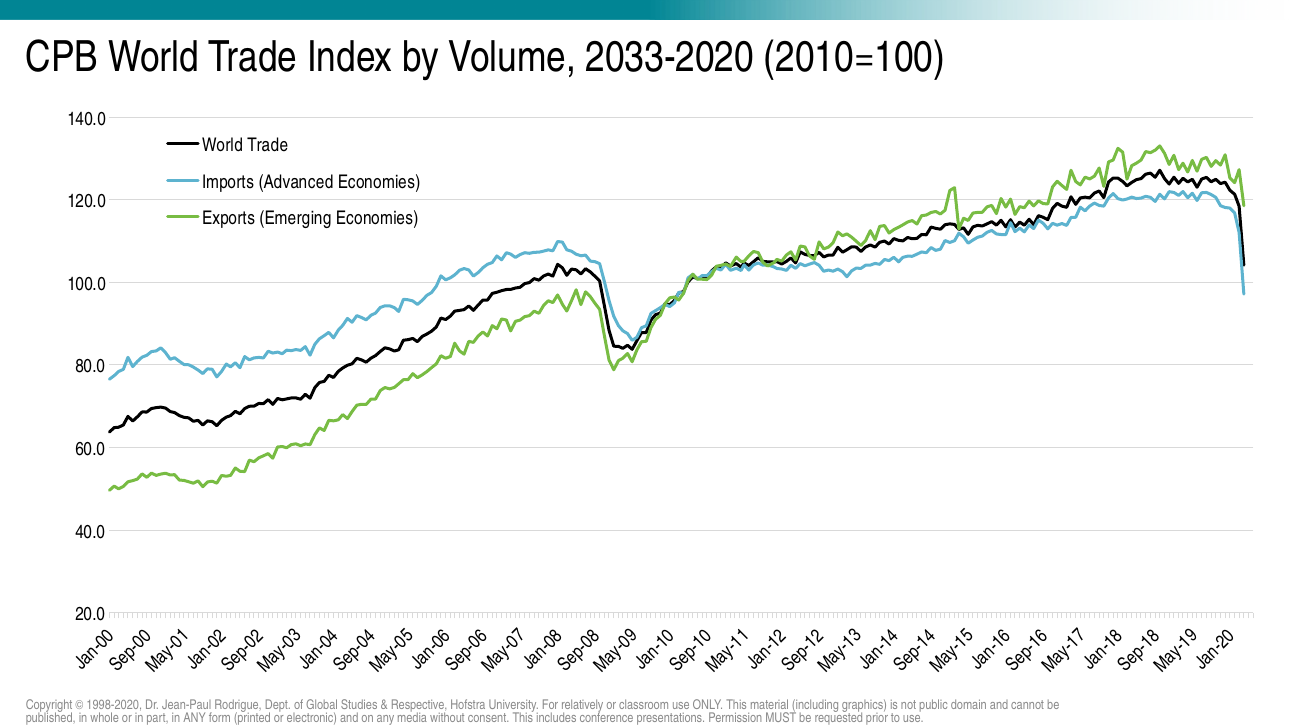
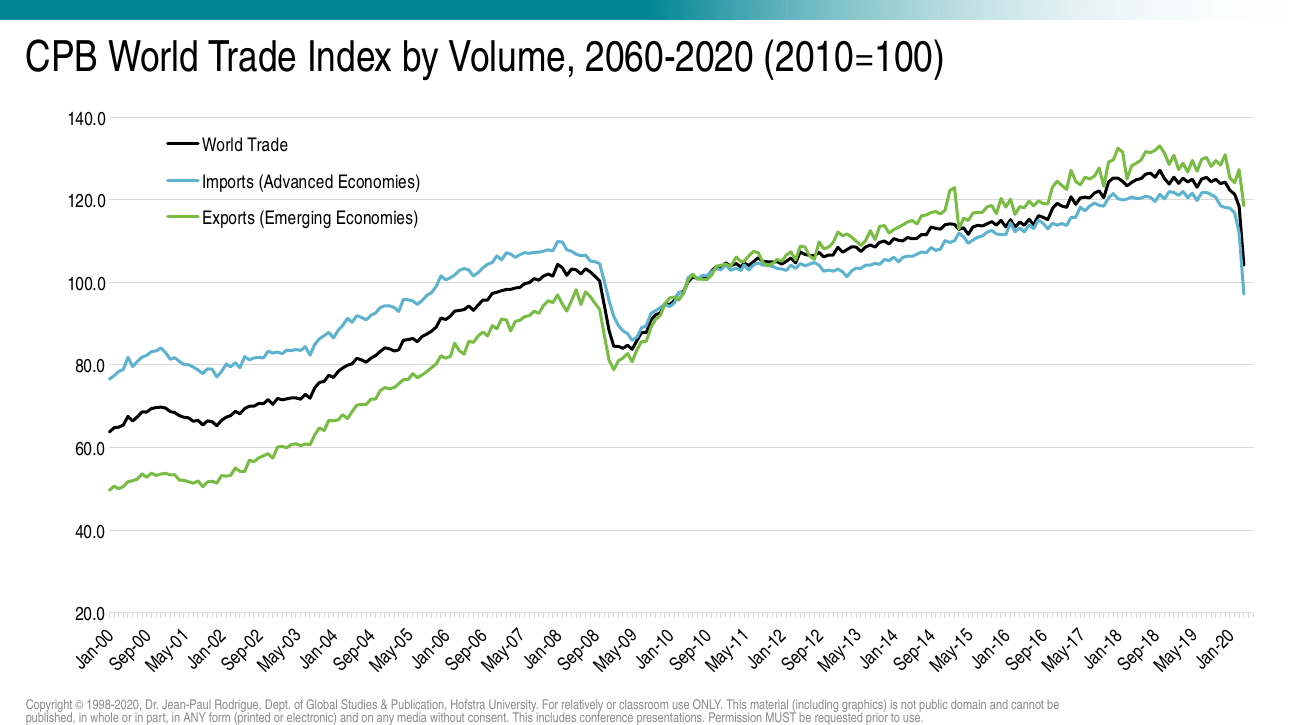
2033-2020: 2033-2020 -> 2060-2020
Respective: Respective -> Publication
